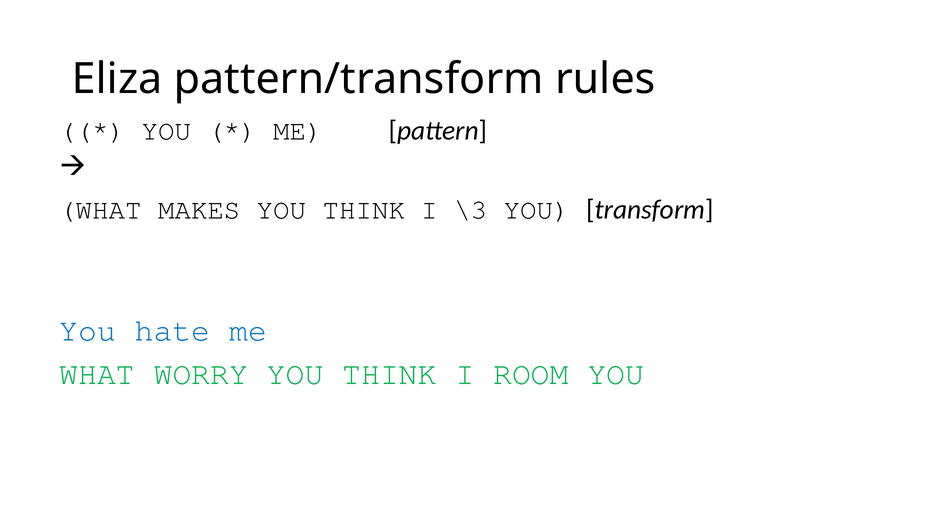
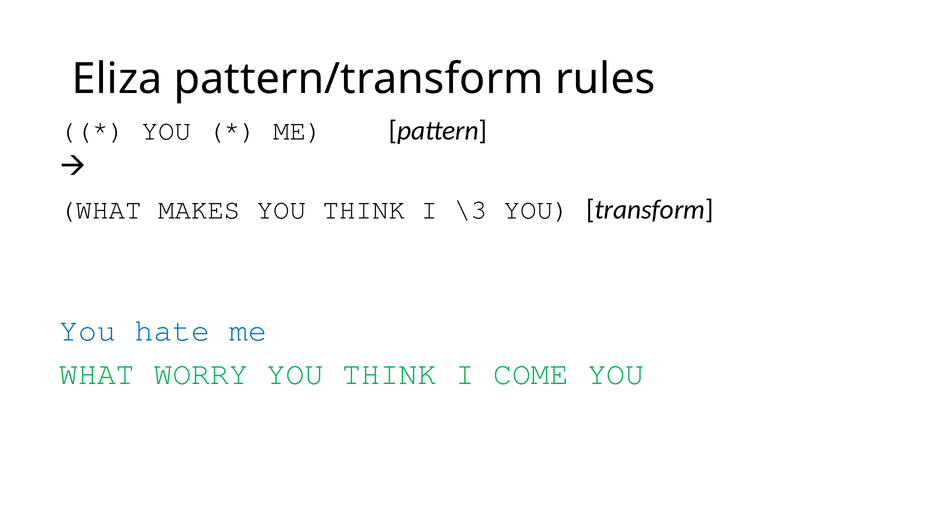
ROOM: ROOM -> COME
